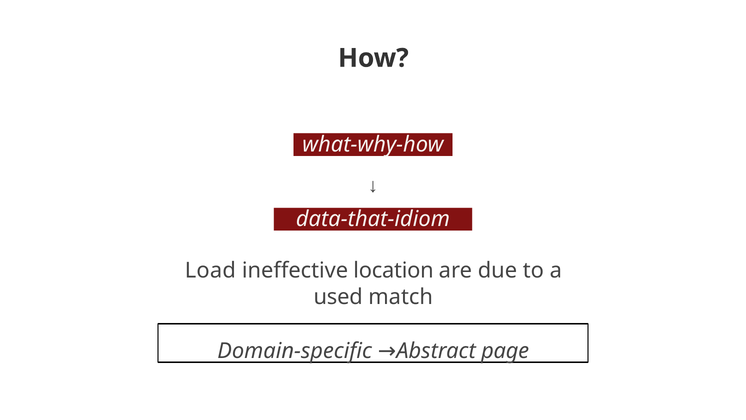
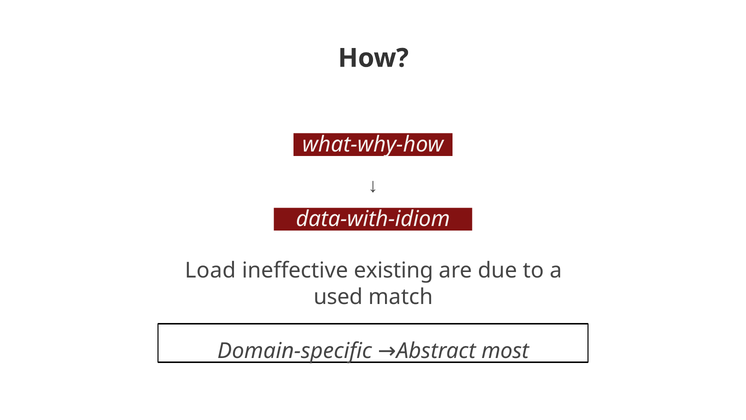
data-that-idiom: data-that-idiom -> data-with-idiom
location: location -> existing
page: page -> most
